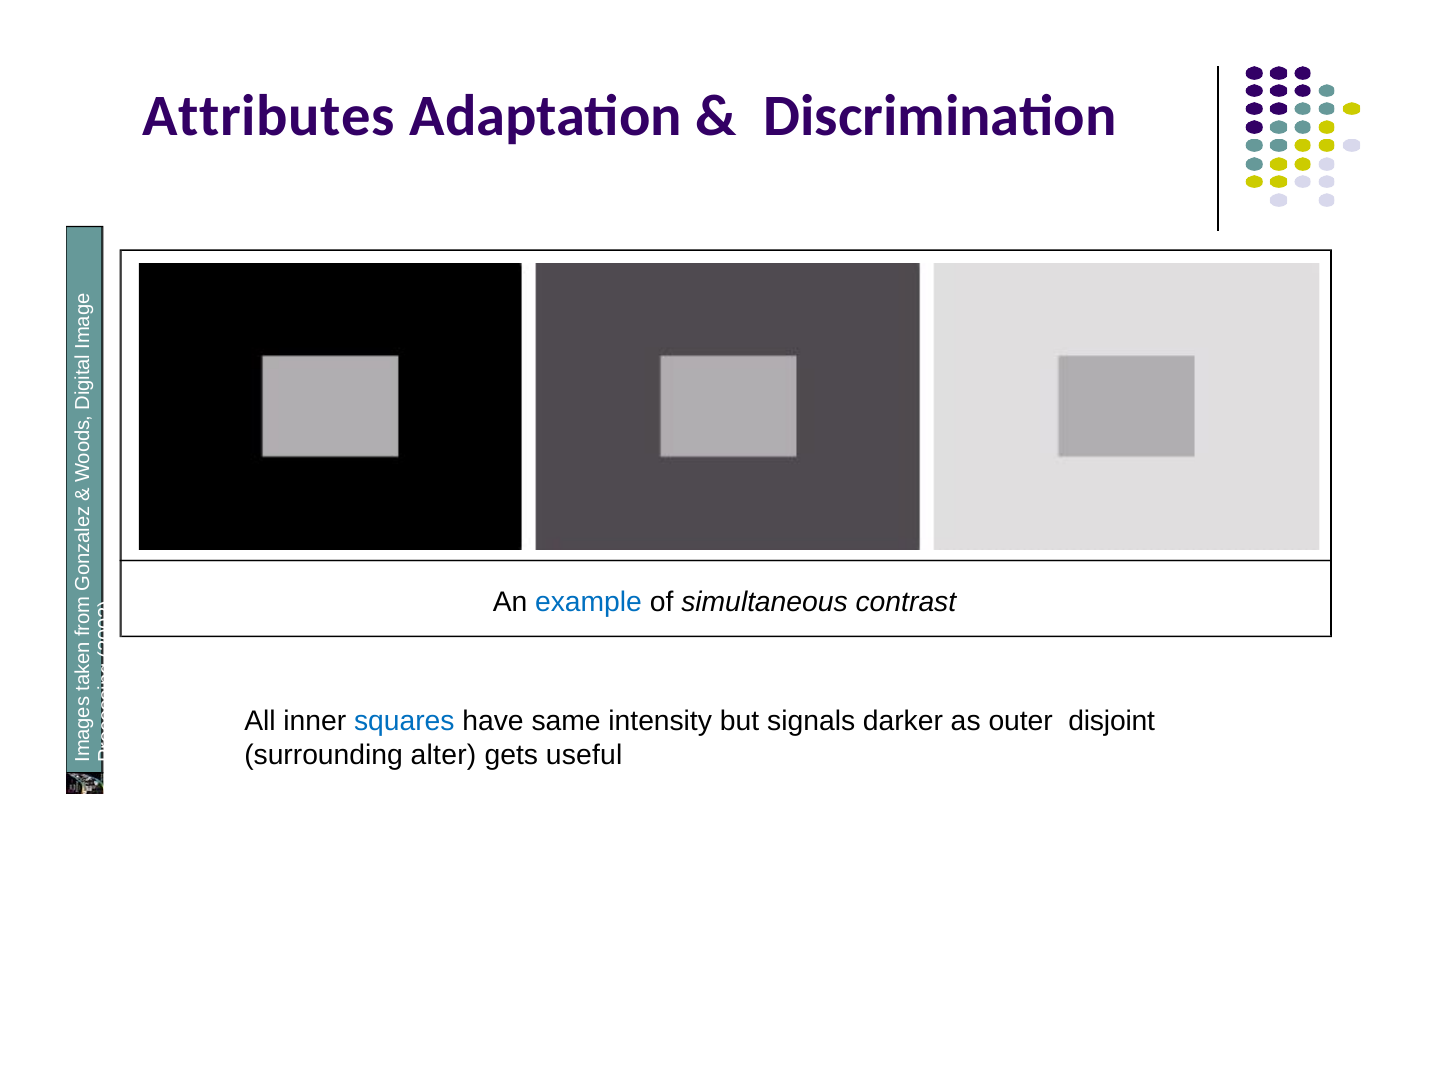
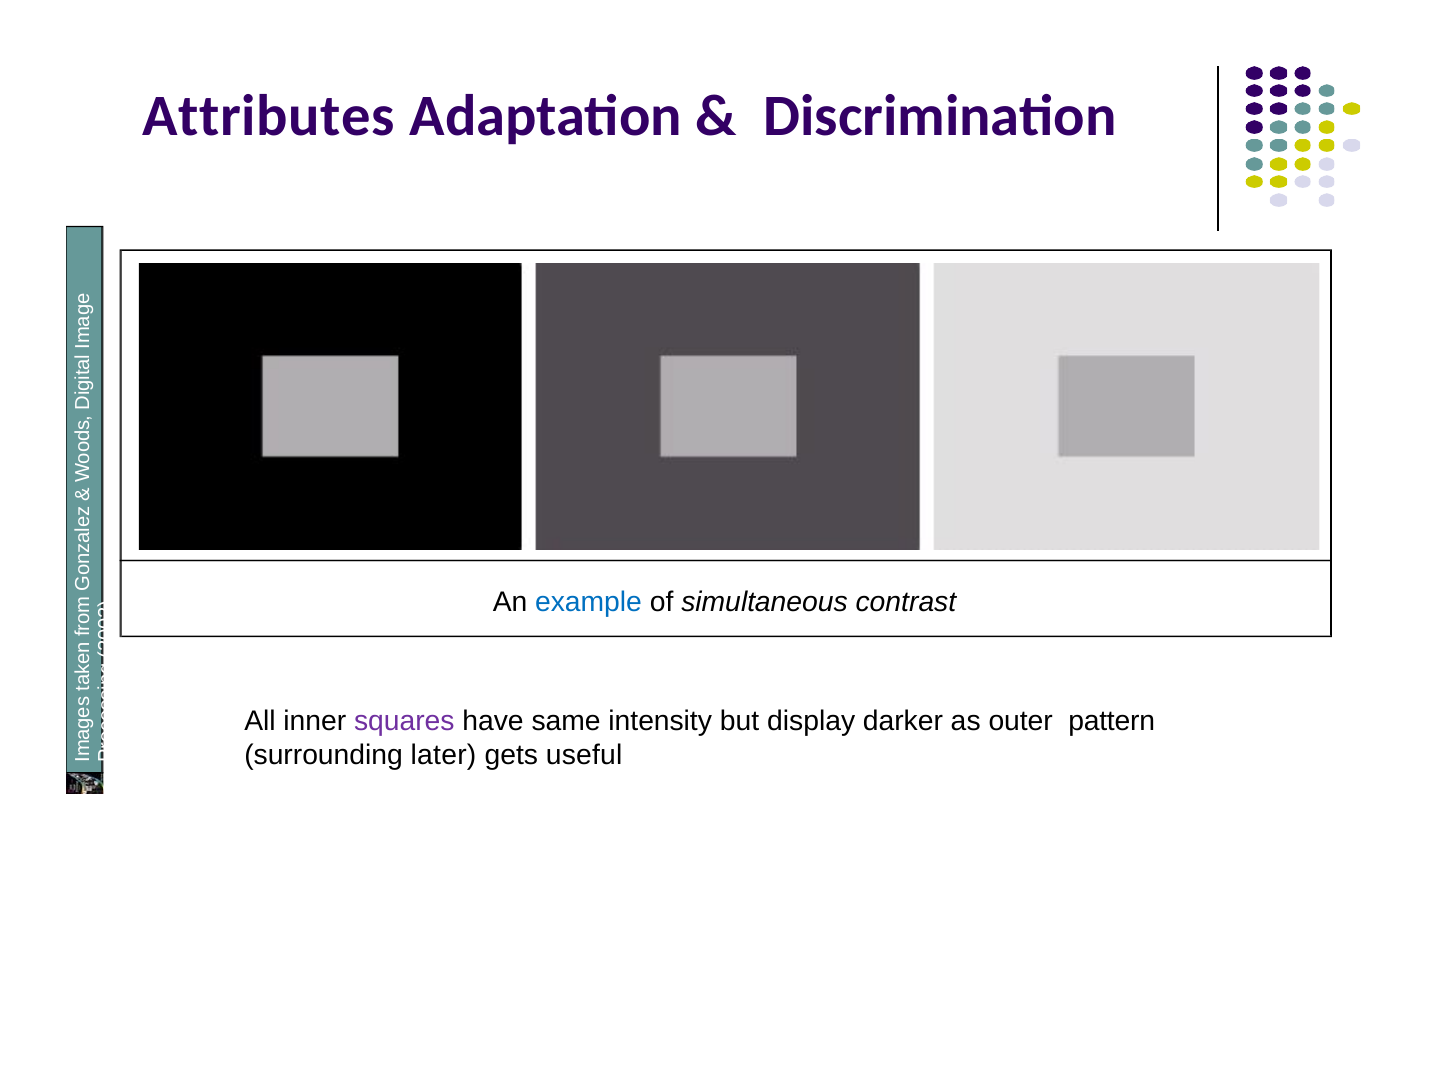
squares colour: blue -> purple
signals: signals -> display
disjoint: disjoint -> pattern
alter: alter -> later
